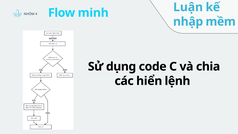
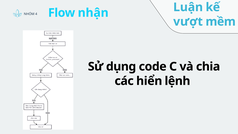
minh: minh -> nhận
nhập: nhập -> vượt
